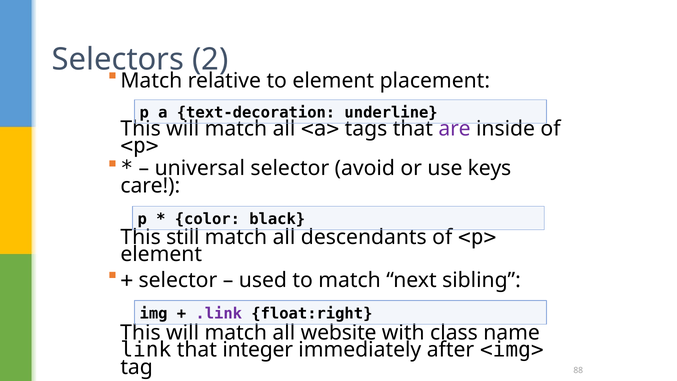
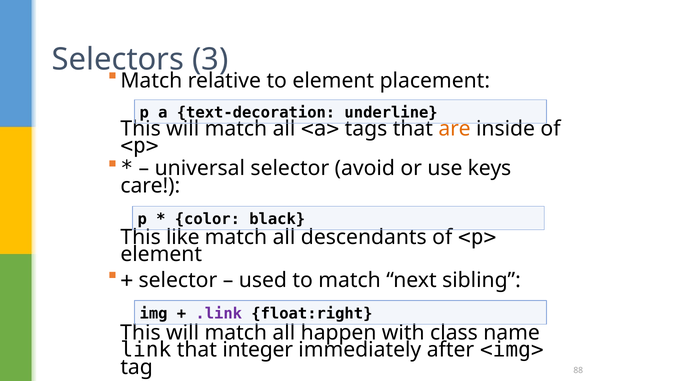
2: 2 -> 3
are colour: purple -> orange
still: still -> like
website: website -> happen
